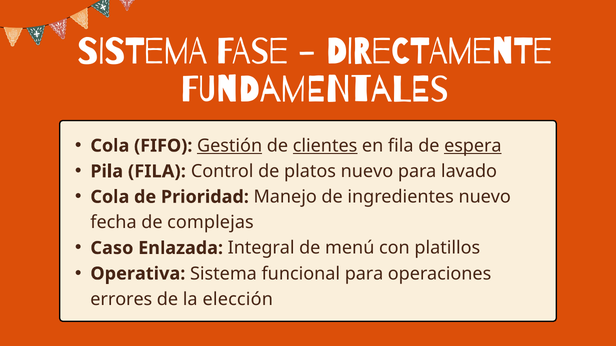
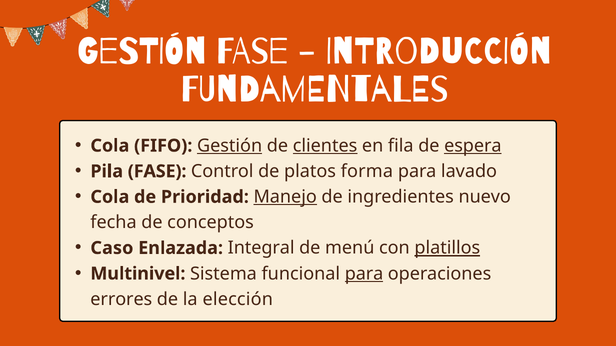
SISTEMA at (142, 51): SISTEMA -> GESTIÓN
DIRECTAMENTE: DIRECTAMENTE -> INTRODUCCIÓN
Pila FILA: FILA -> FASE
platos nuevo: nuevo -> forma
Manejo underline: none -> present
complejas: complejas -> conceptos
platillos underline: none -> present
Operativa: Operativa -> Multinivel
para at (364, 274) underline: none -> present
